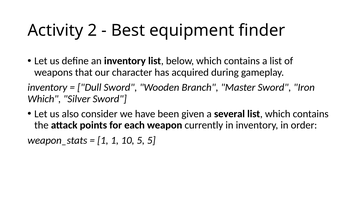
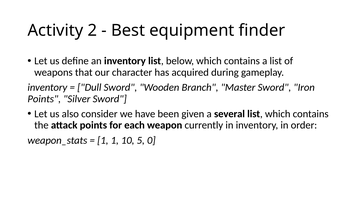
Which at (44, 99): Which -> Points
5 5: 5 -> 0
